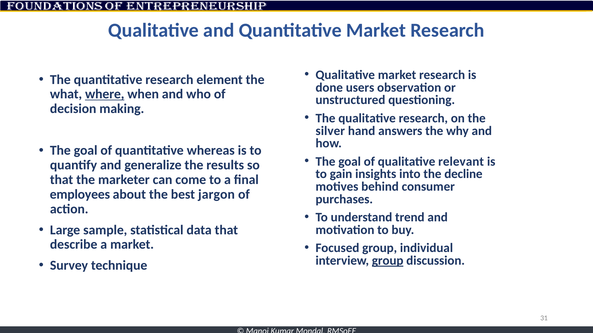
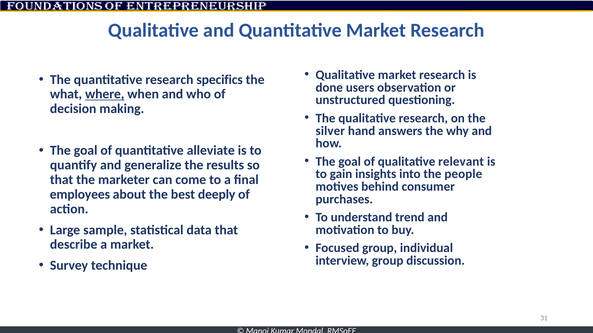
element: element -> specifics
whereas: whereas -> alleviate
decline: decline -> people
jargon: jargon -> deeply
group at (388, 261) underline: present -> none
